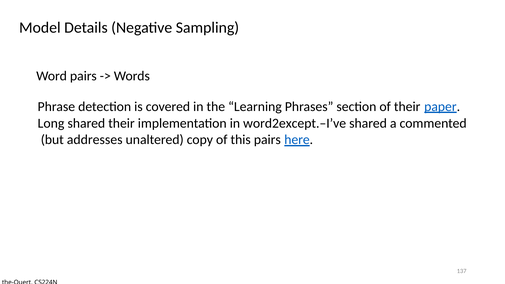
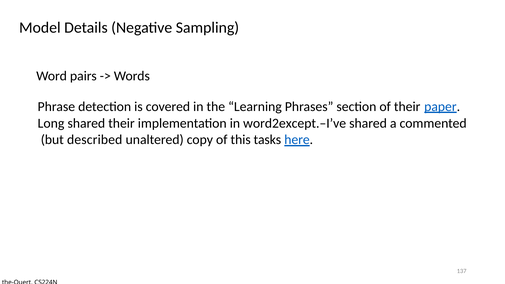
addresses: addresses -> described
this pairs: pairs -> tasks
